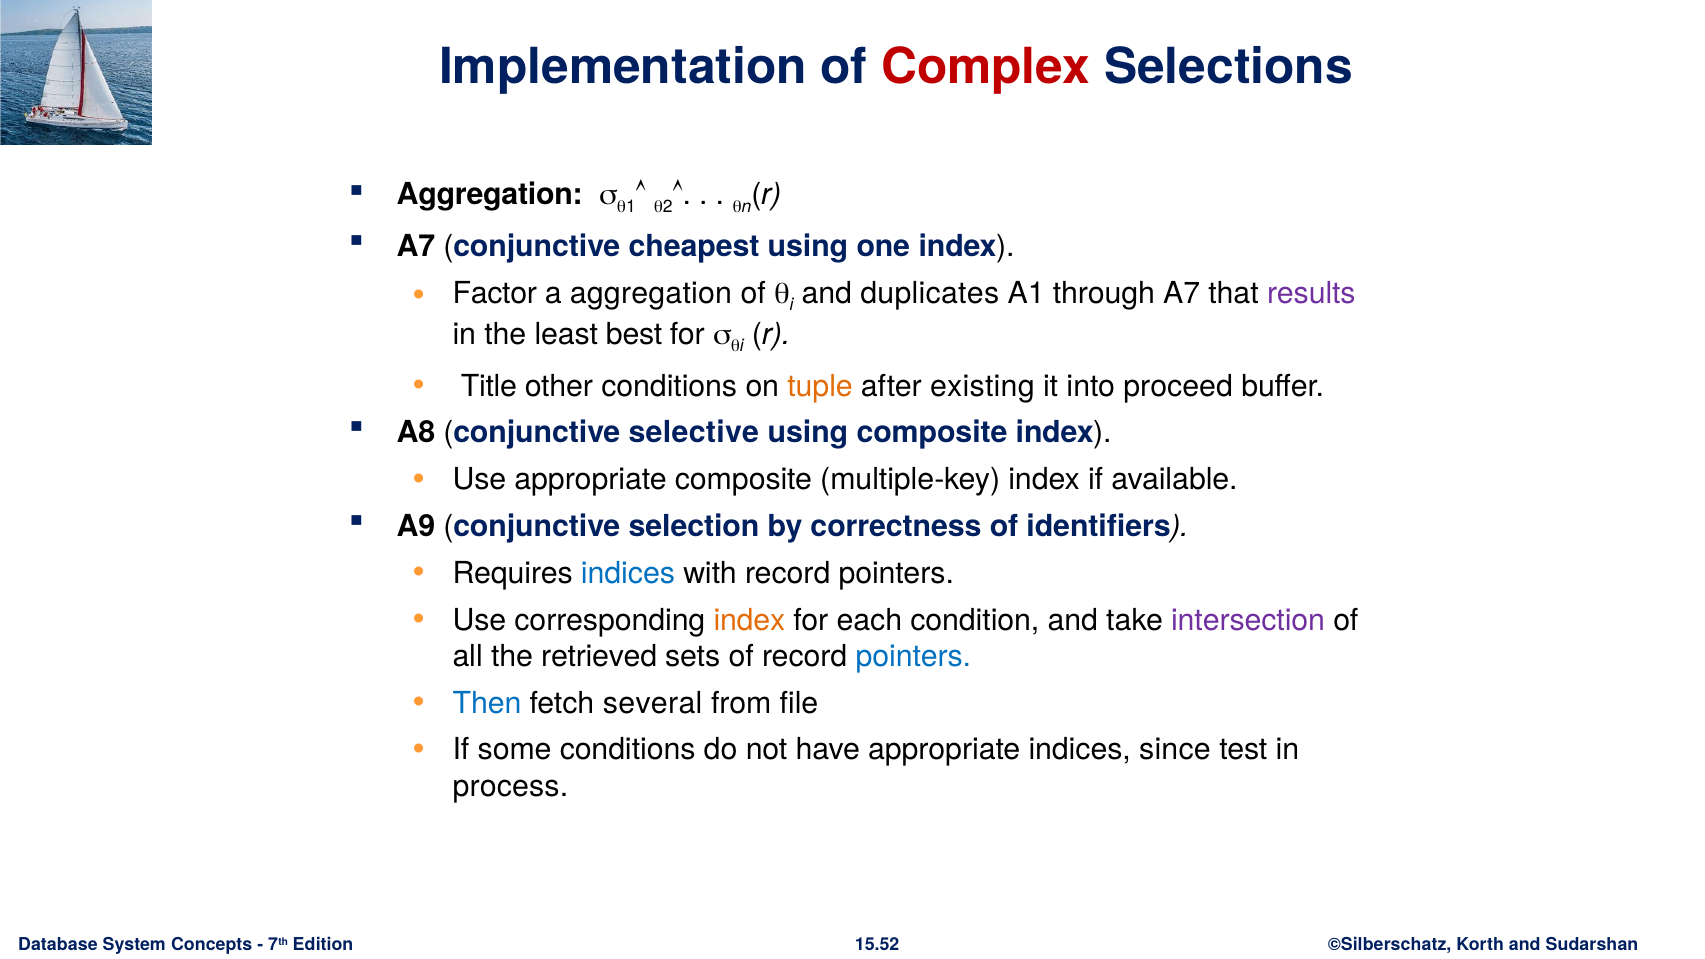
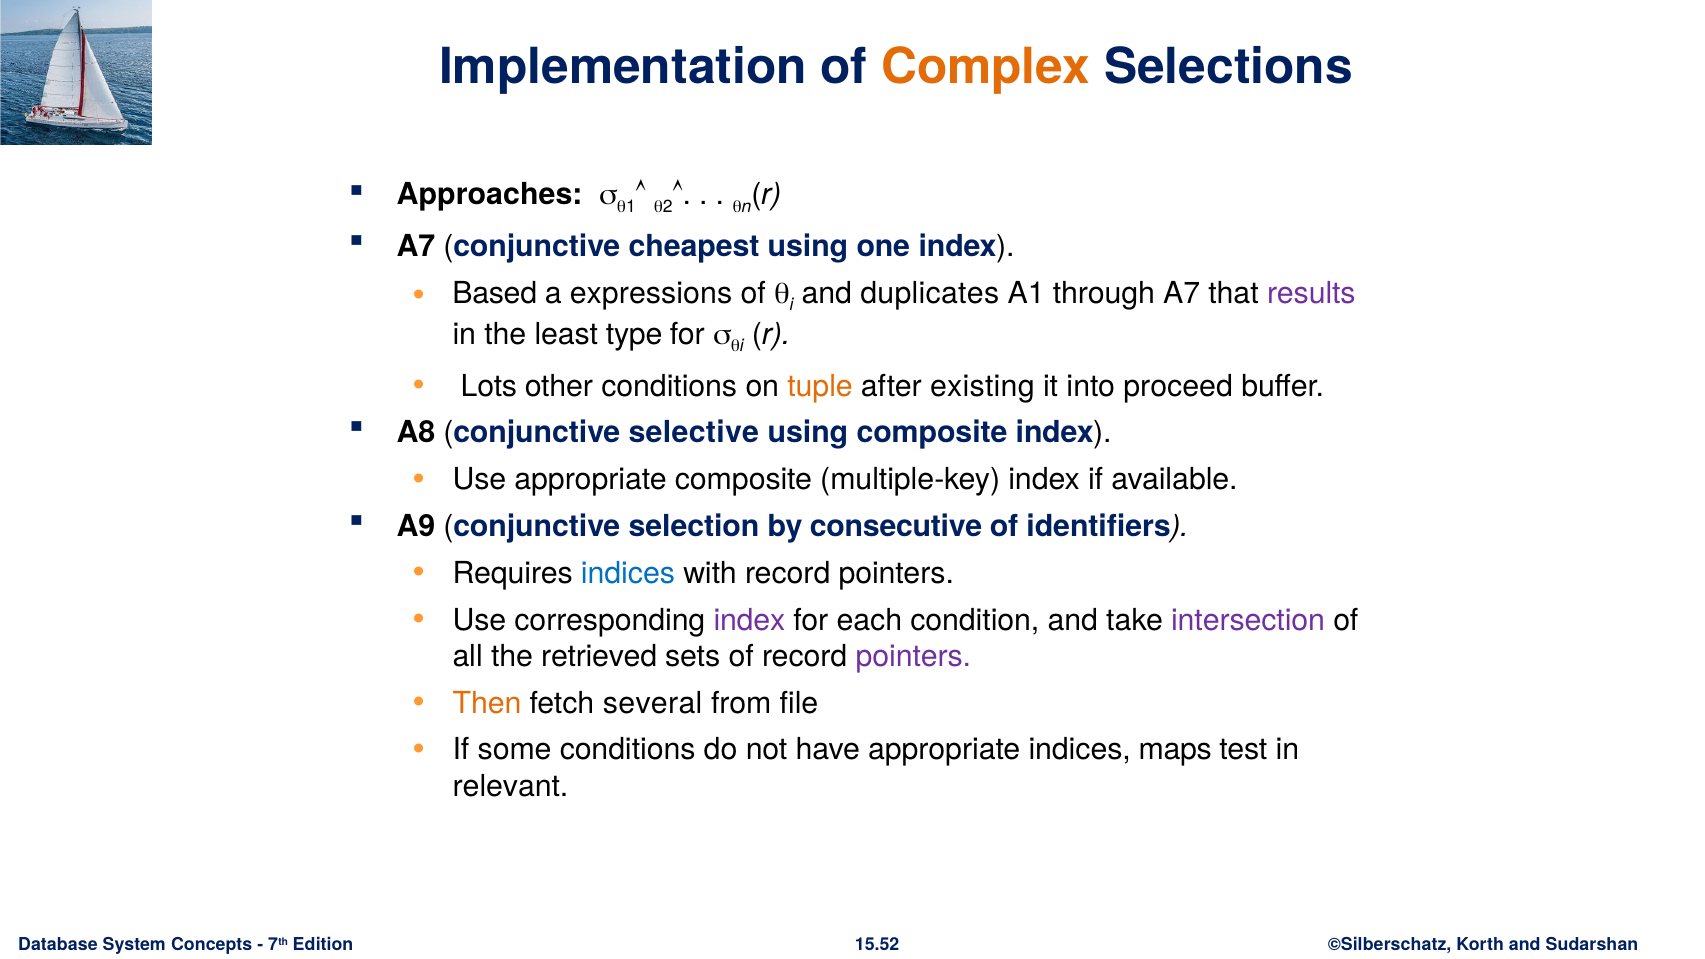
Complex colour: red -> orange
Aggregation at (490, 195): Aggregation -> Approaches
Factor: Factor -> Based
a aggregation: aggregation -> expressions
best: best -> type
Title: Title -> Lots
correctness: correctness -> consecutive
index at (749, 620) colour: orange -> purple
pointers at (913, 656) colour: blue -> purple
Then colour: blue -> orange
since: since -> maps
process: process -> relevant
